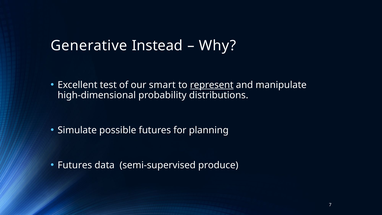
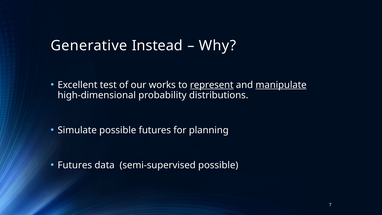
smart: smart -> works
manipulate underline: none -> present
semi-supervised produce: produce -> possible
